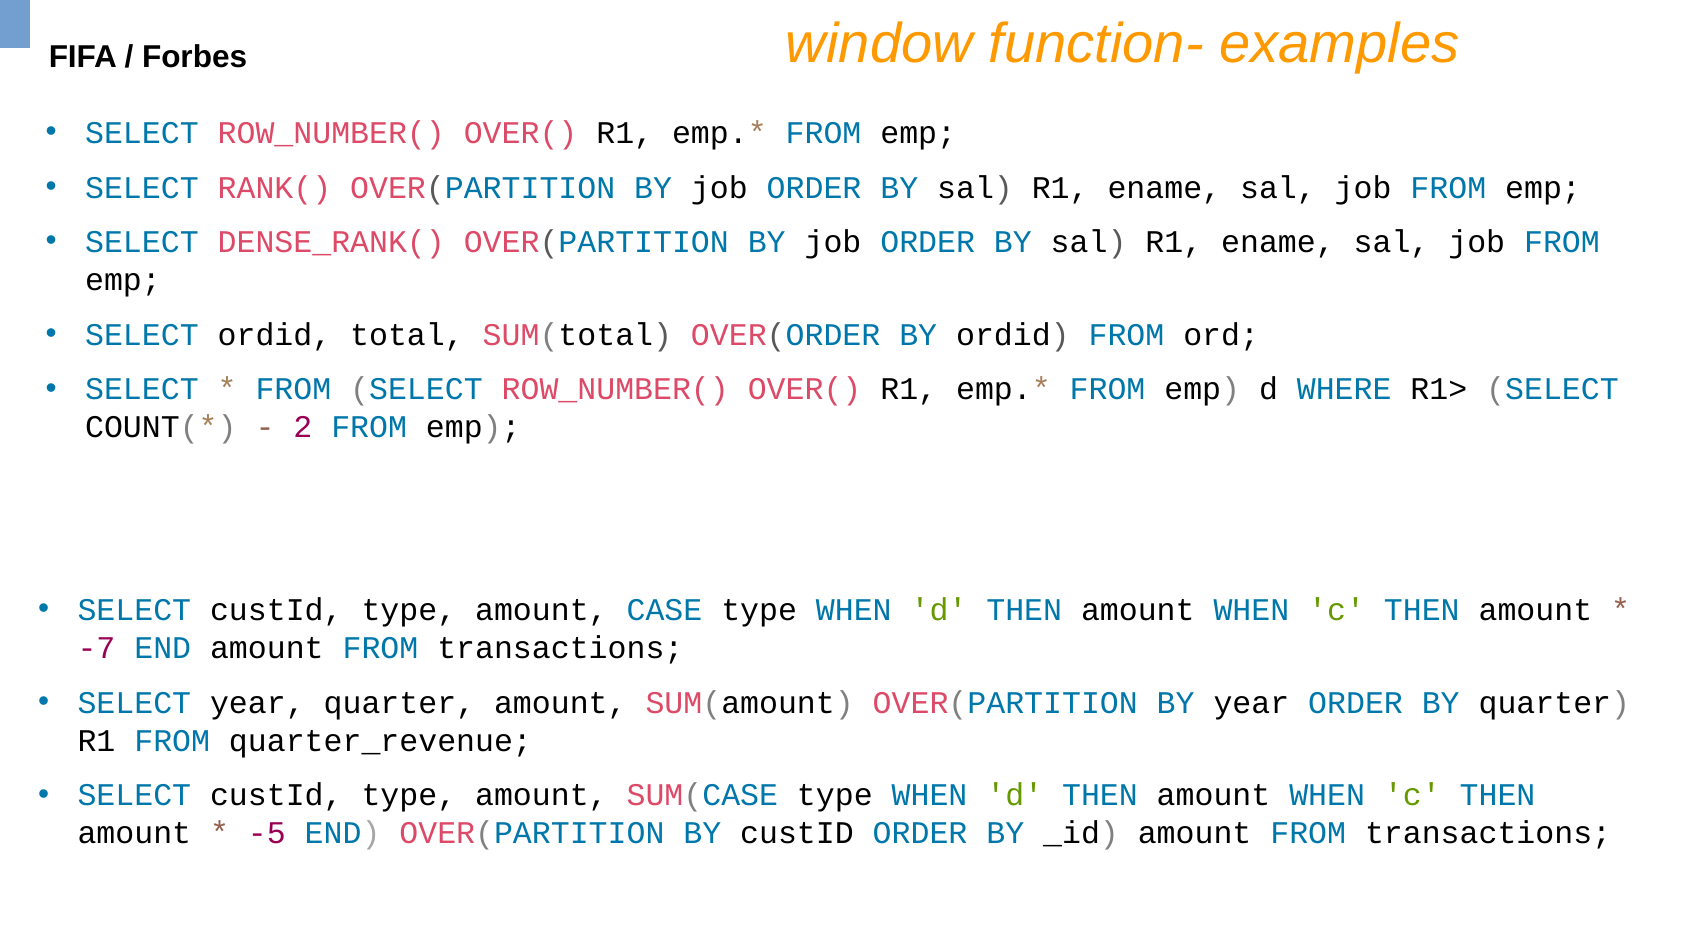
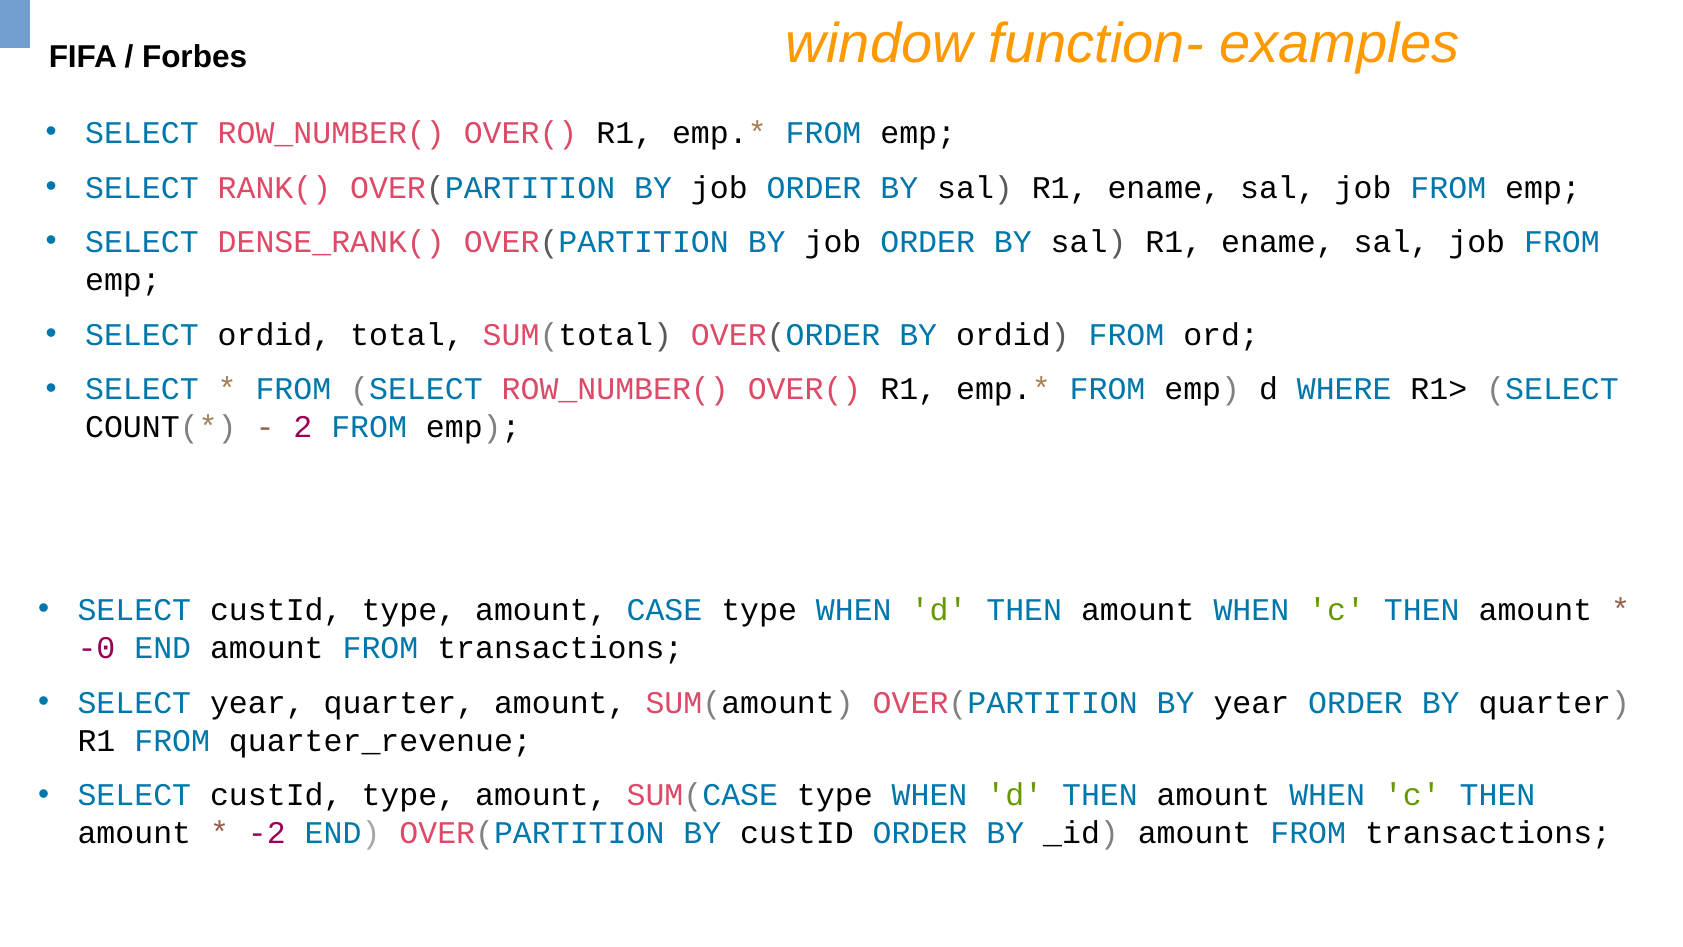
-7: -7 -> -0
-5: -5 -> -2
